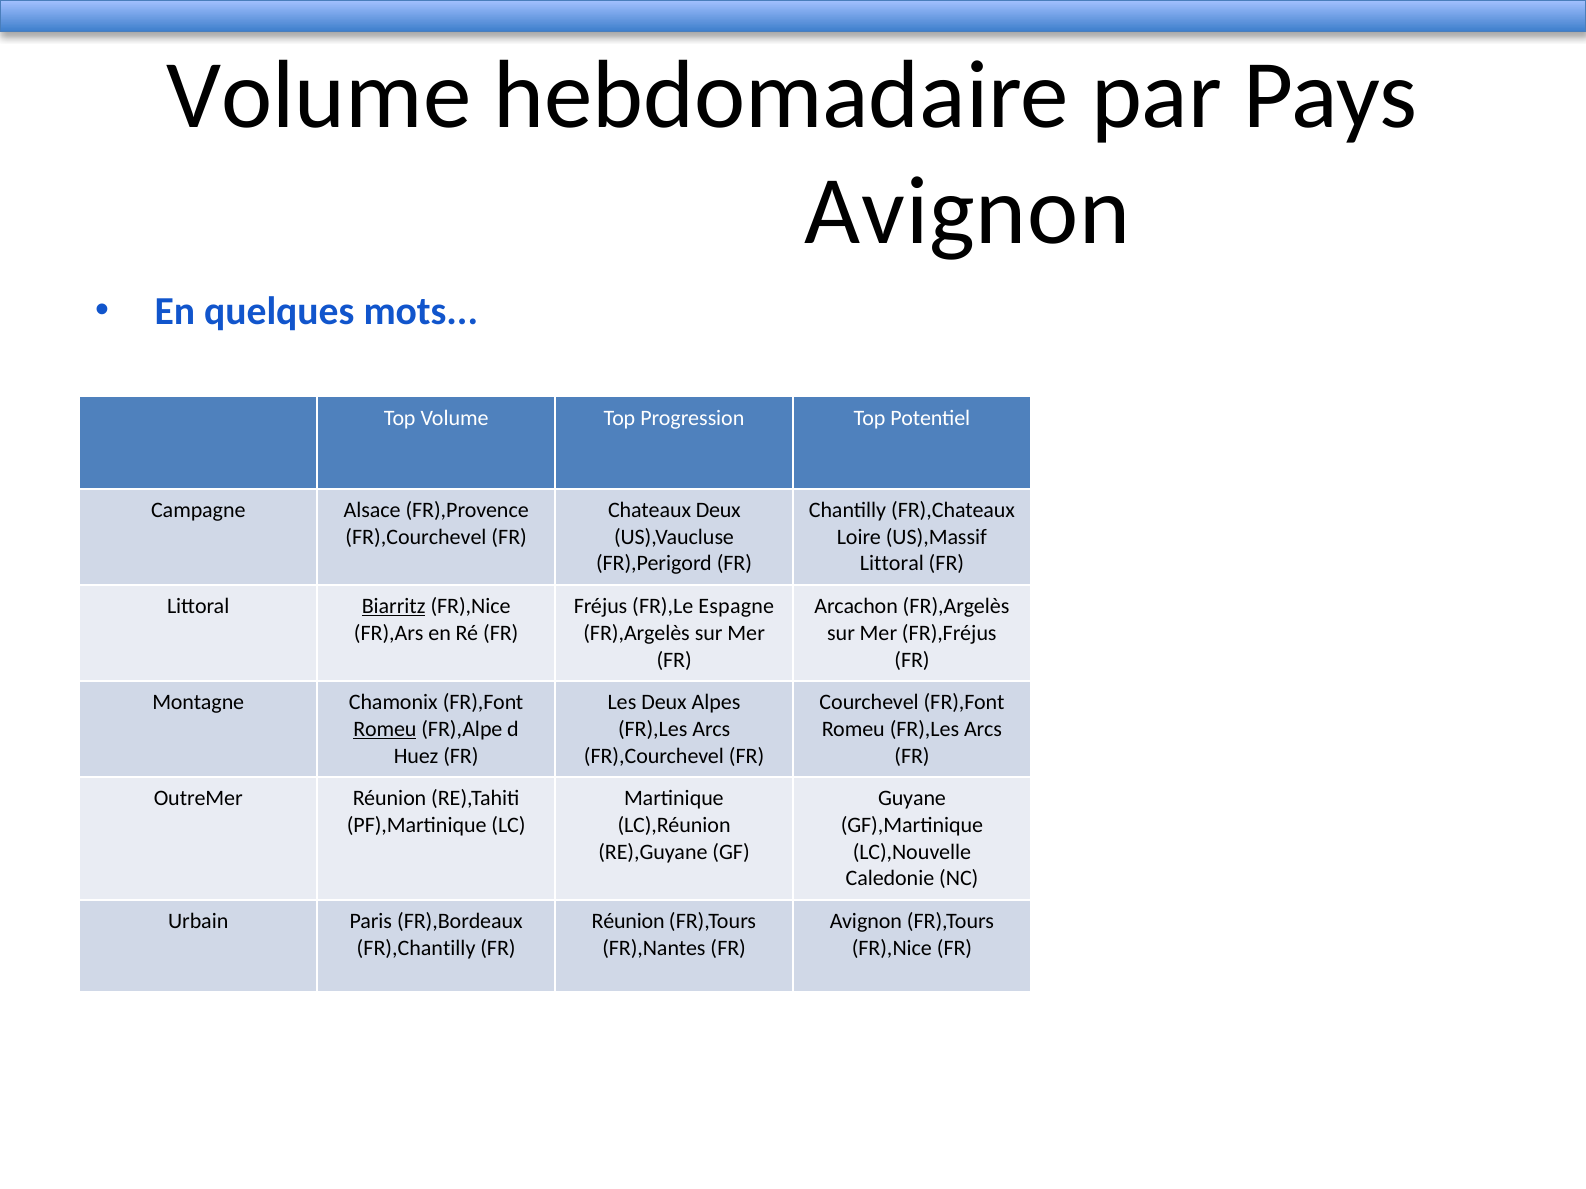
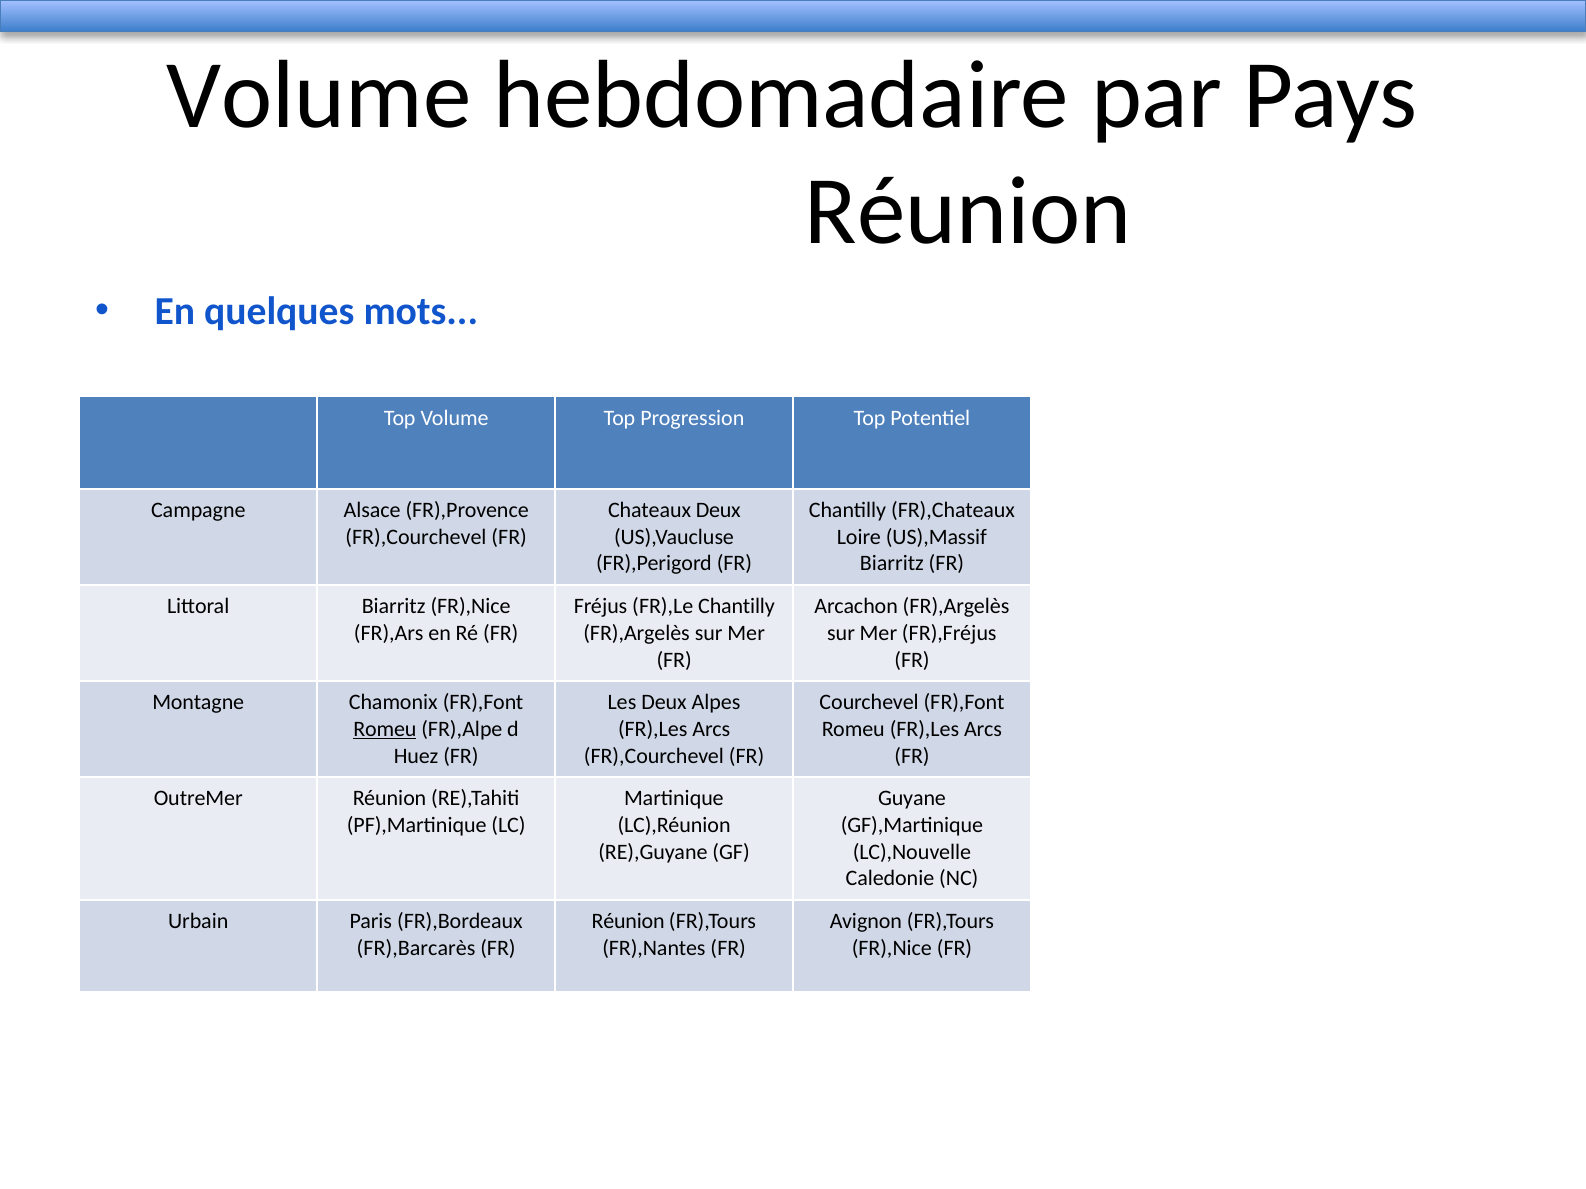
Avignon at (968, 212): Avignon -> Réunion
Littoral at (892, 564): Littoral -> Biarritz
Biarritz at (394, 607) underline: present -> none
FR),Le Espagne: Espagne -> Chantilly
FR),Chantilly: FR),Chantilly -> FR),Barcarès
